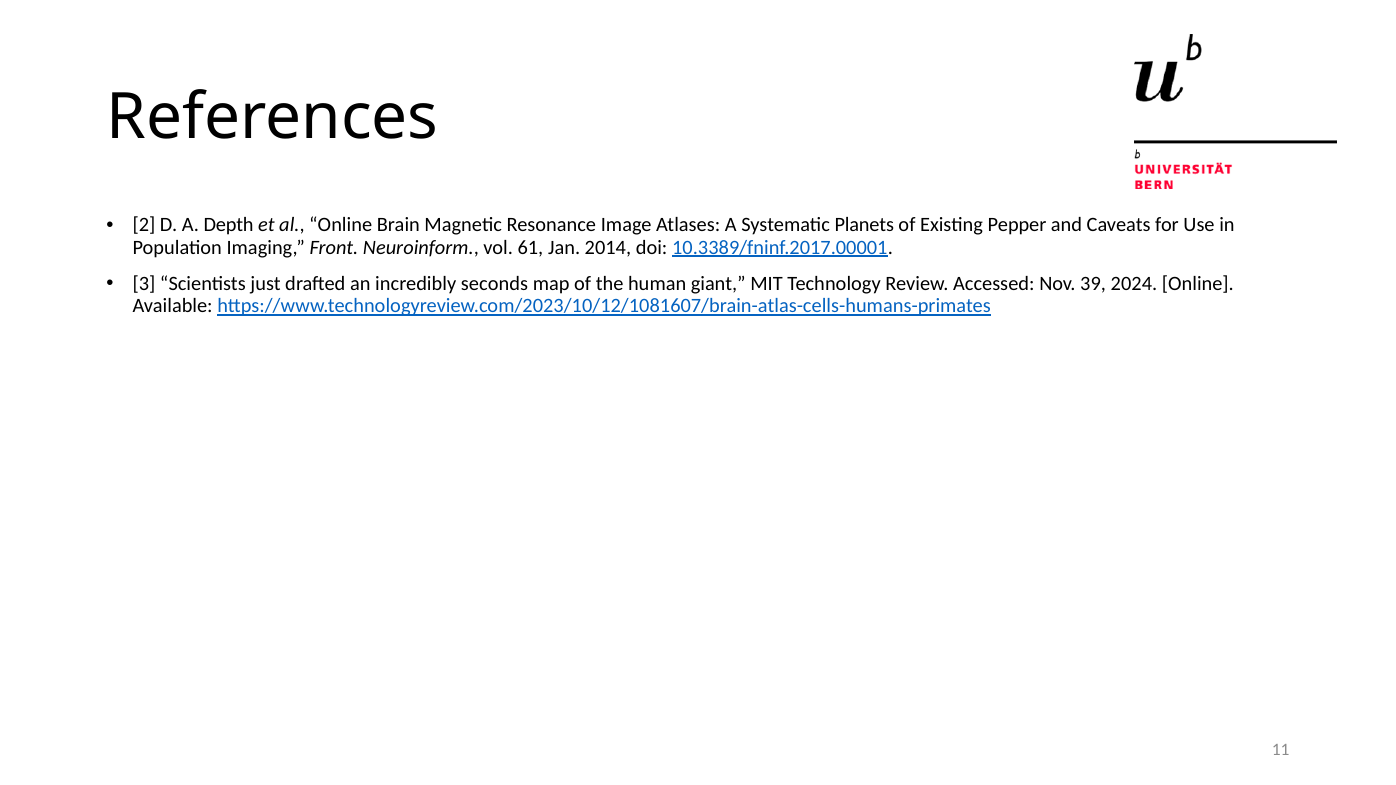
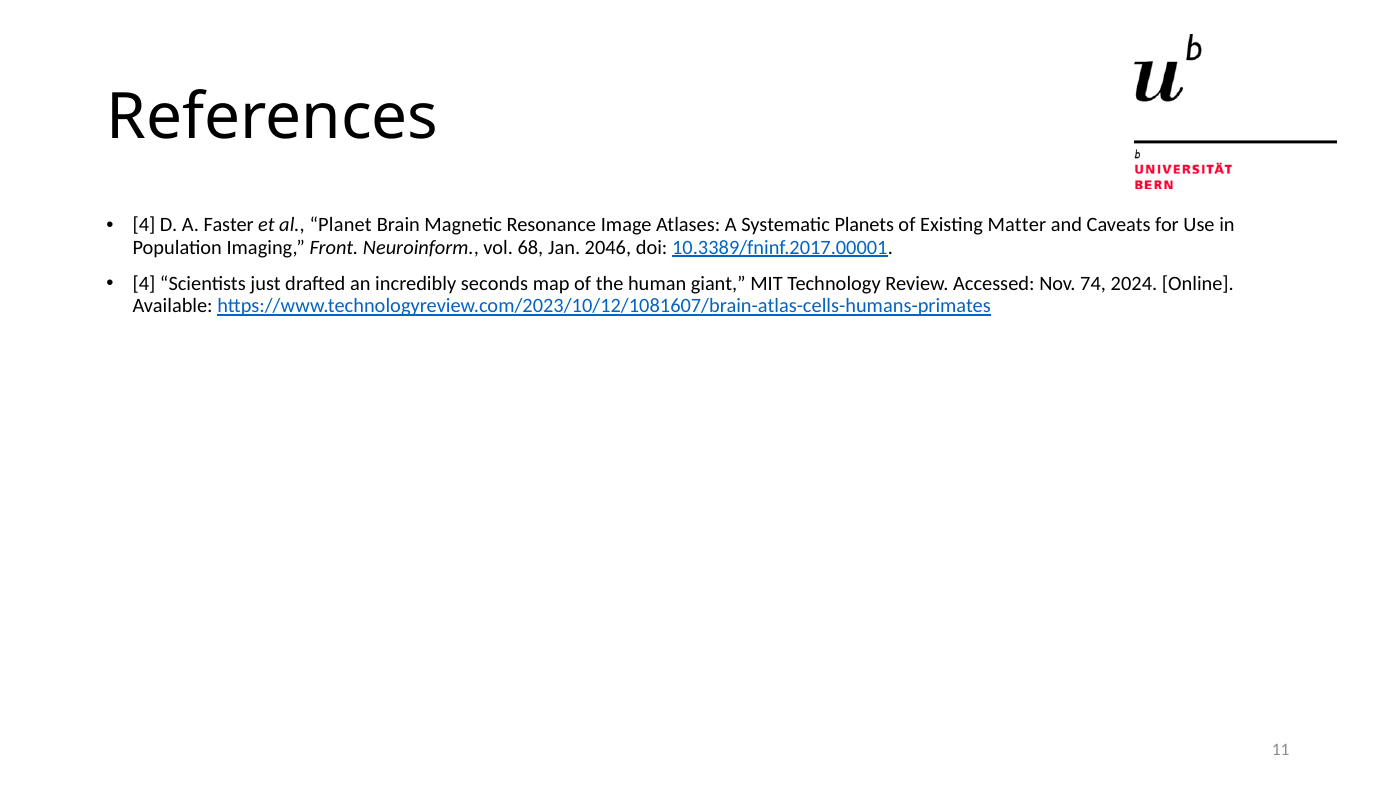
2 at (144, 225): 2 -> 4
Depth: Depth -> Faster
al Online: Online -> Planet
Pepper: Pepper -> Matter
61: 61 -> 68
2014: 2014 -> 2046
3 at (144, 284): 3 -> 4
39: 39 -> 74
